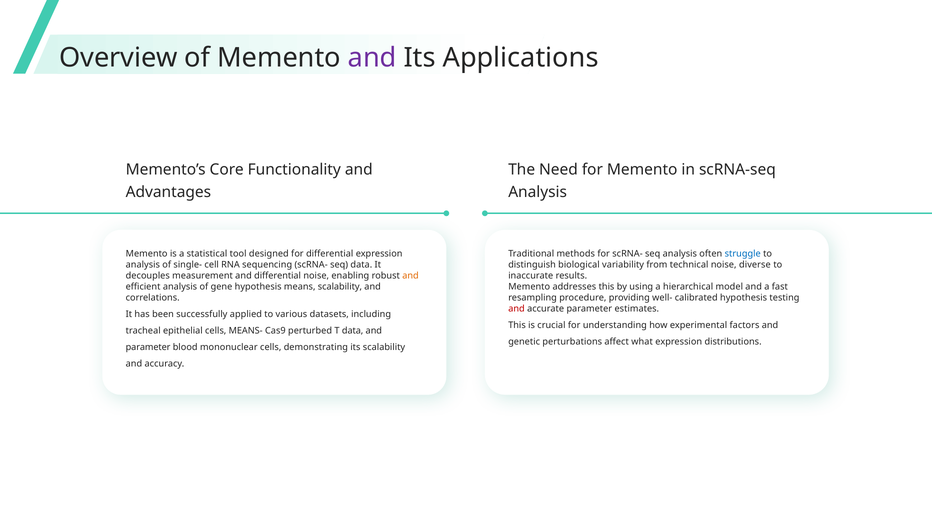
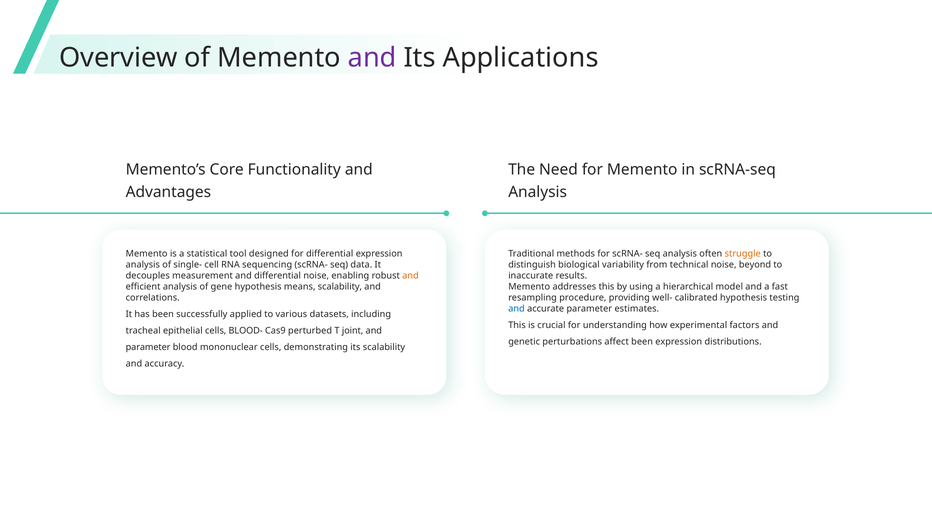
struggle colour: blue -> orange
diverse: diverse -> beyond
and at (516, 309) colour: red -> blue
MEANS-: MEANS- -> BLOOD-
T data: data -> joint
affect what: what -> been
